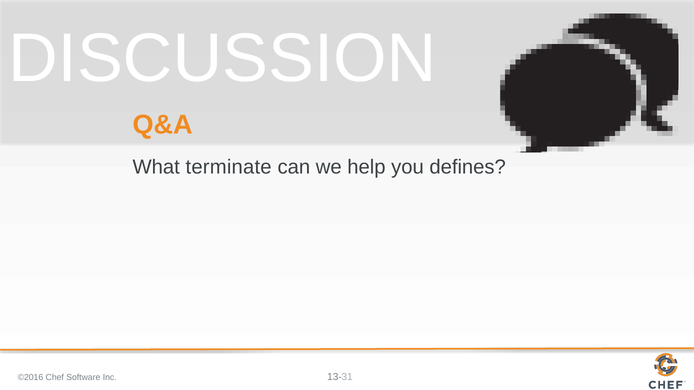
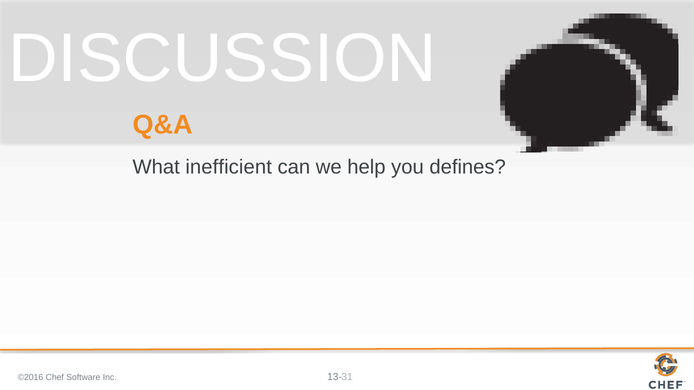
terminate: terminate -> inefficient
